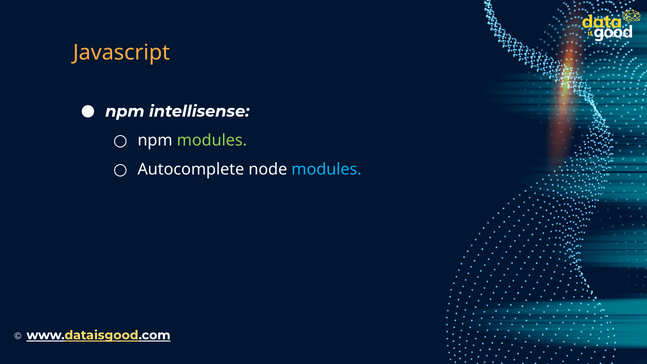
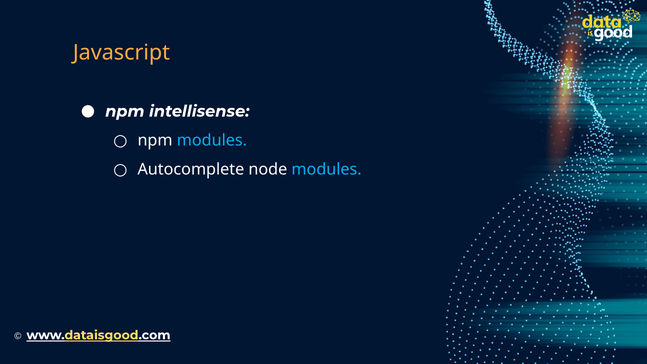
modules at (212, 140) colour: light green -> light blue
